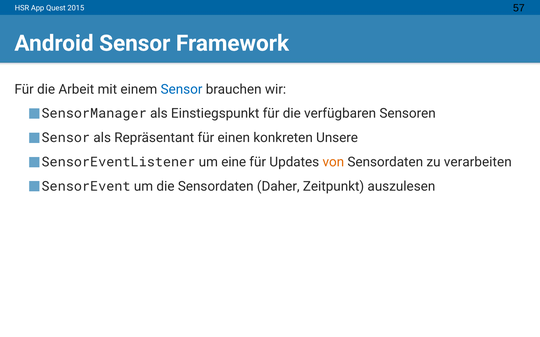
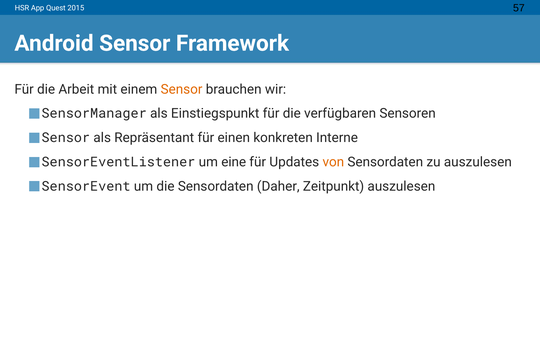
Sensor at (182, 89) colour: blue -> orange
Unsere: Unsere -> Interne
zu verarbeiten: verarbeiten -> auszulesen
